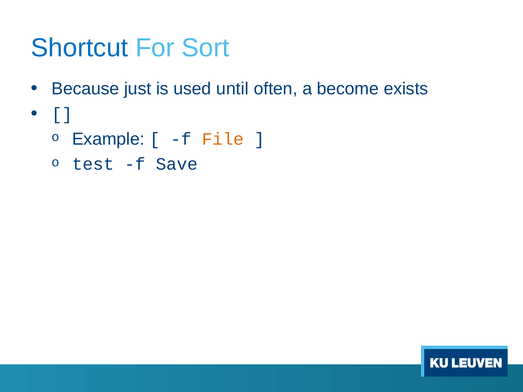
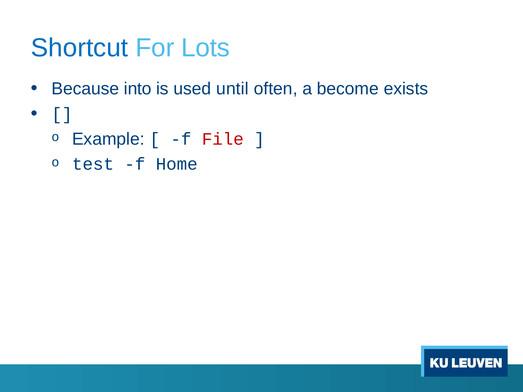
Sort: Sort -> Lots
just: just -> into
File colour: orange -> red
Save: Save -> Home
